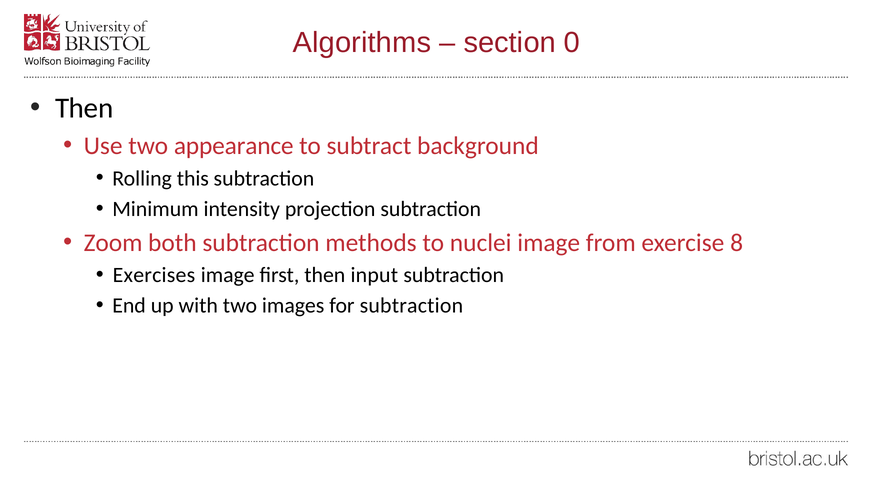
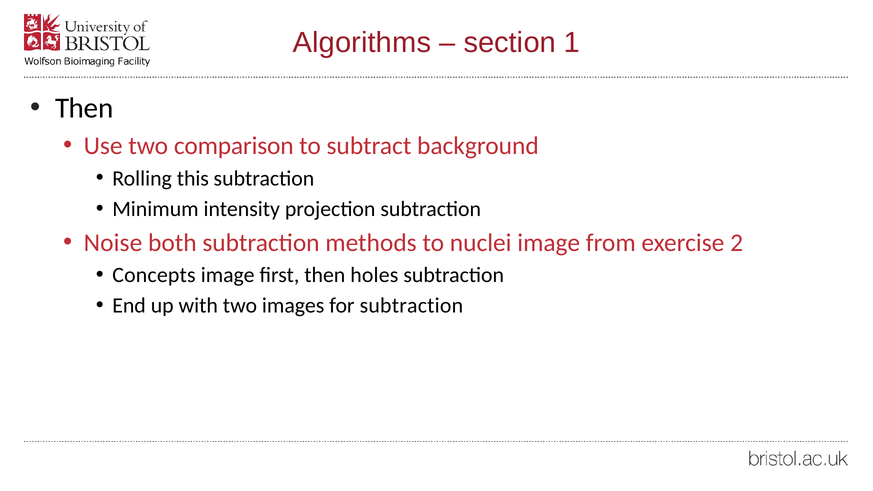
0: 0 -> 1
appearance: appearance -> comparison
Zoom: Zoom -> Noise
8: 8 -> 2
Exercises: Exercises -> Concepts
input: input -> holes
